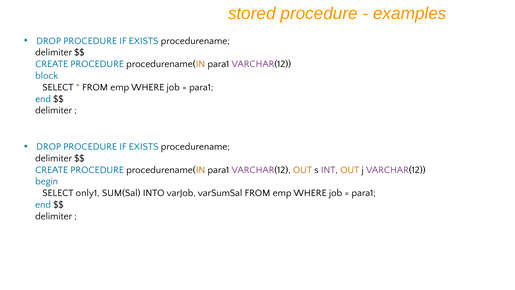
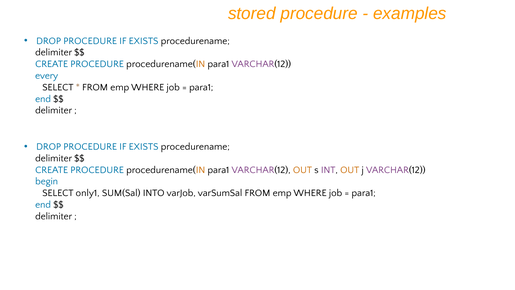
block: block -> every
